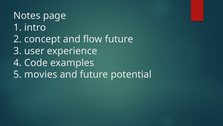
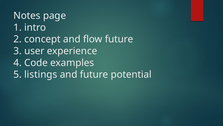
movies: movies -> listings
